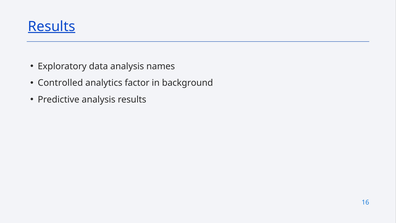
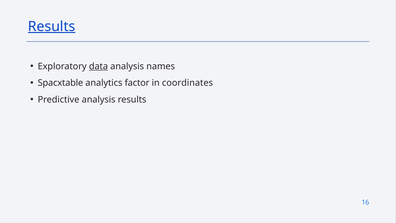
data underline: none -> present
Controlled: Controlled -> Spacxtable
background: background -> coordinates
